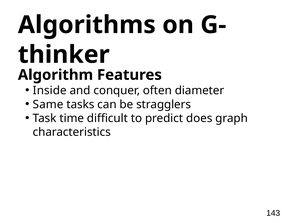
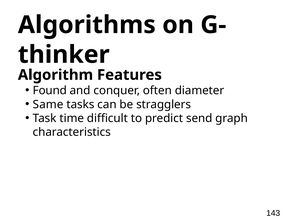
Inside: Inside -> Found
does: does -> send
